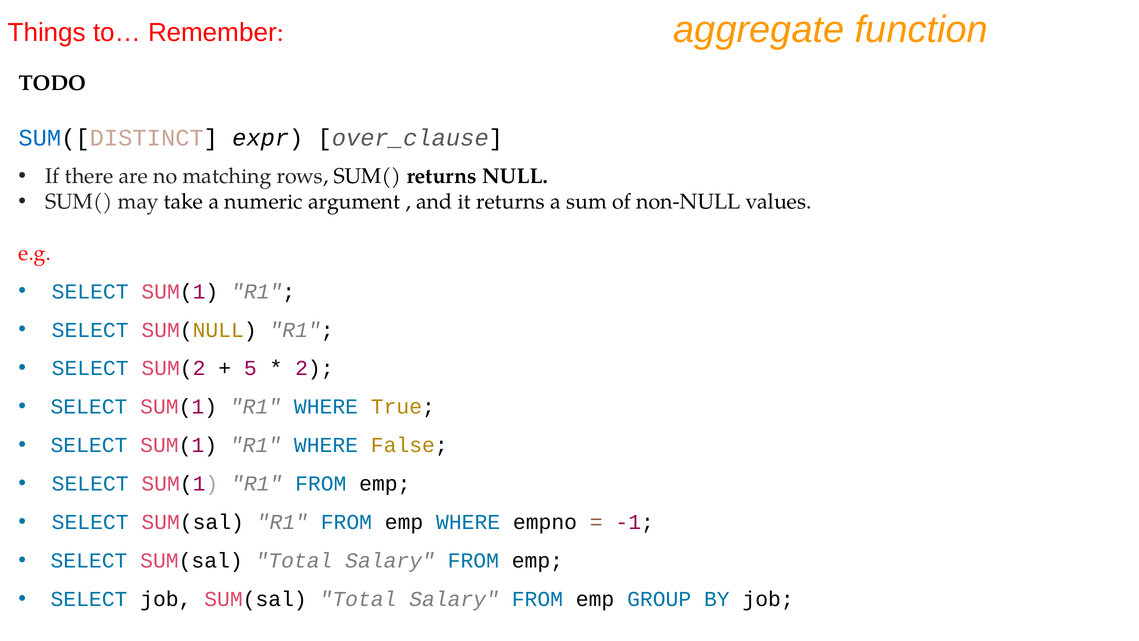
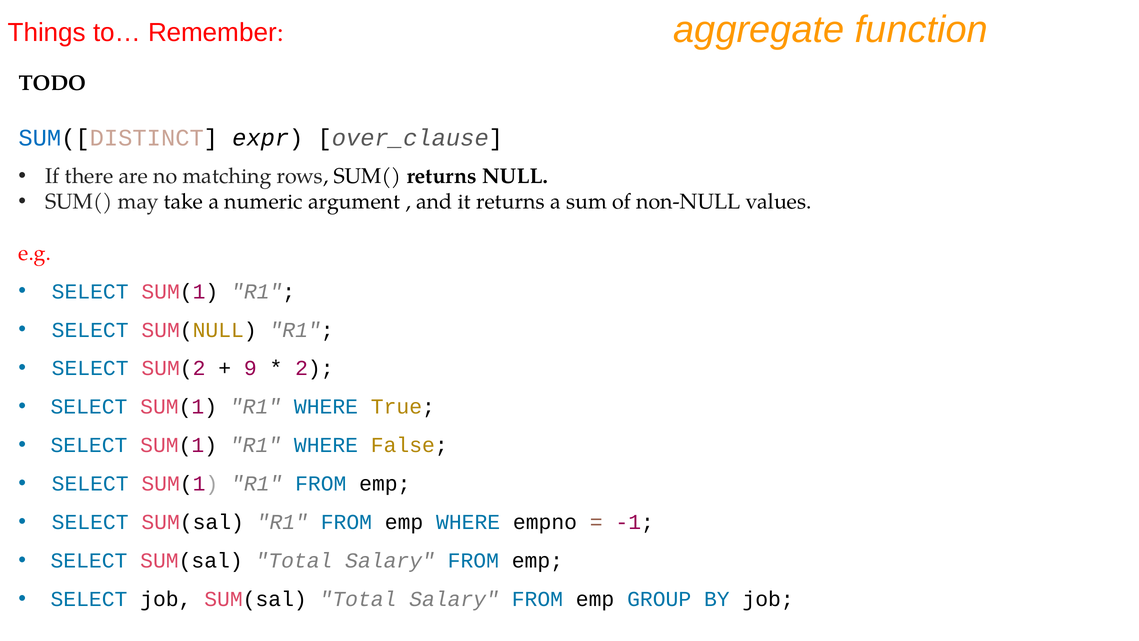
5: 5 -> 9
